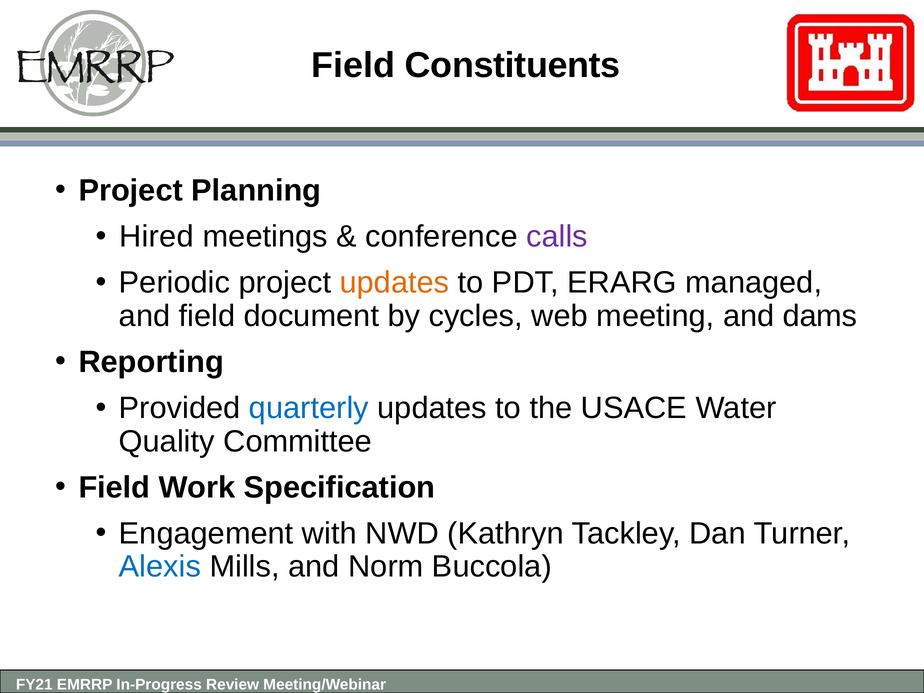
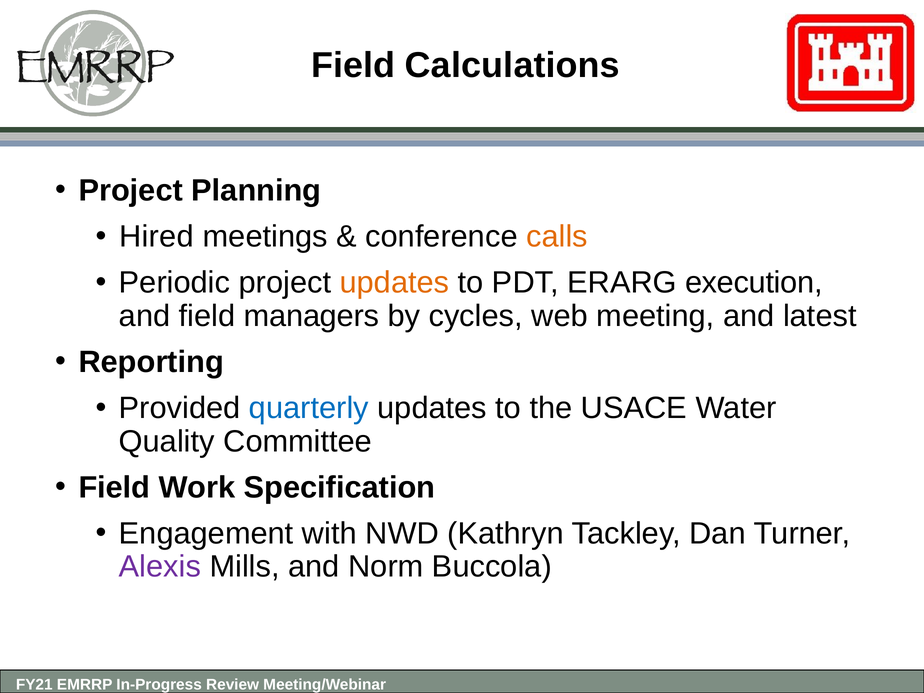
Constituents: Constituents -> Calculations
calls colour: purple -> orange
managed: managed -> execution
document: document -> managers
dams: dams -> latest
Alexis colour: blue -> purple
